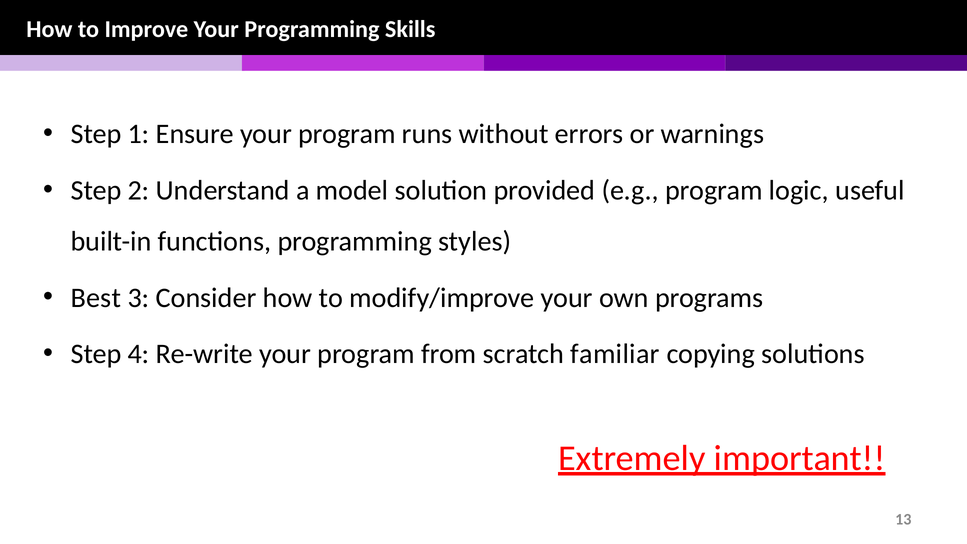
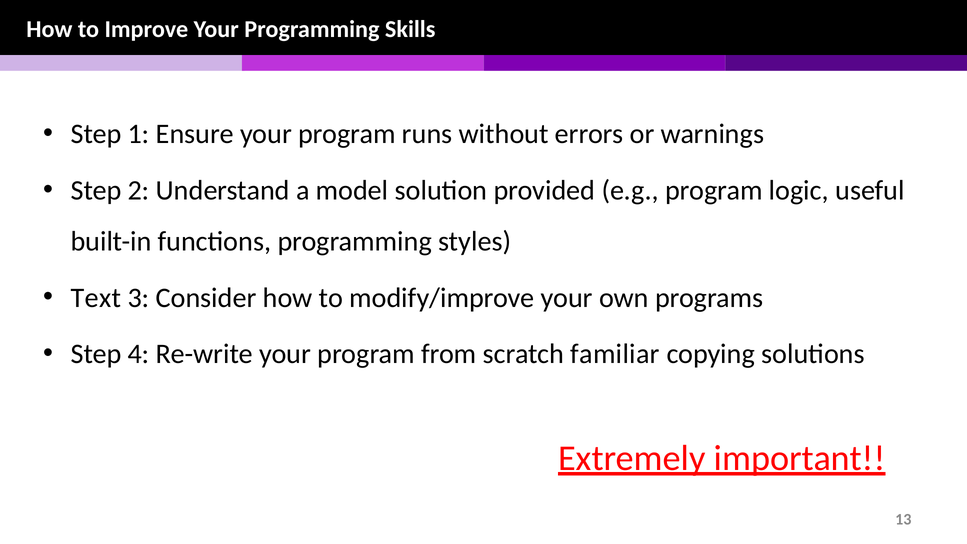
Best: Best -> Text
